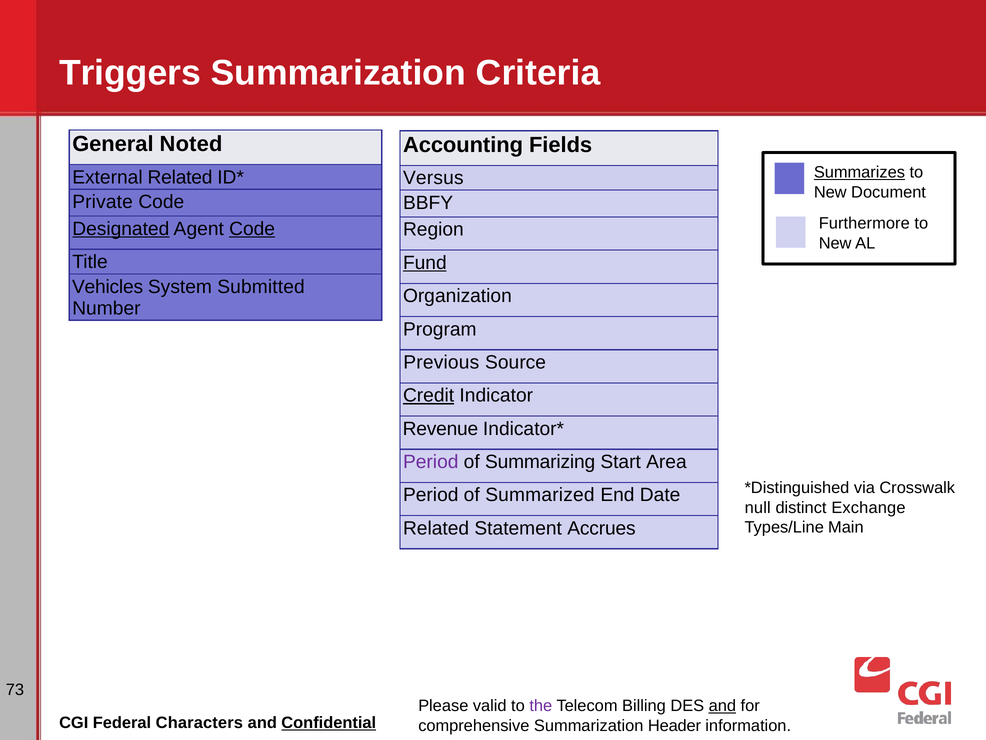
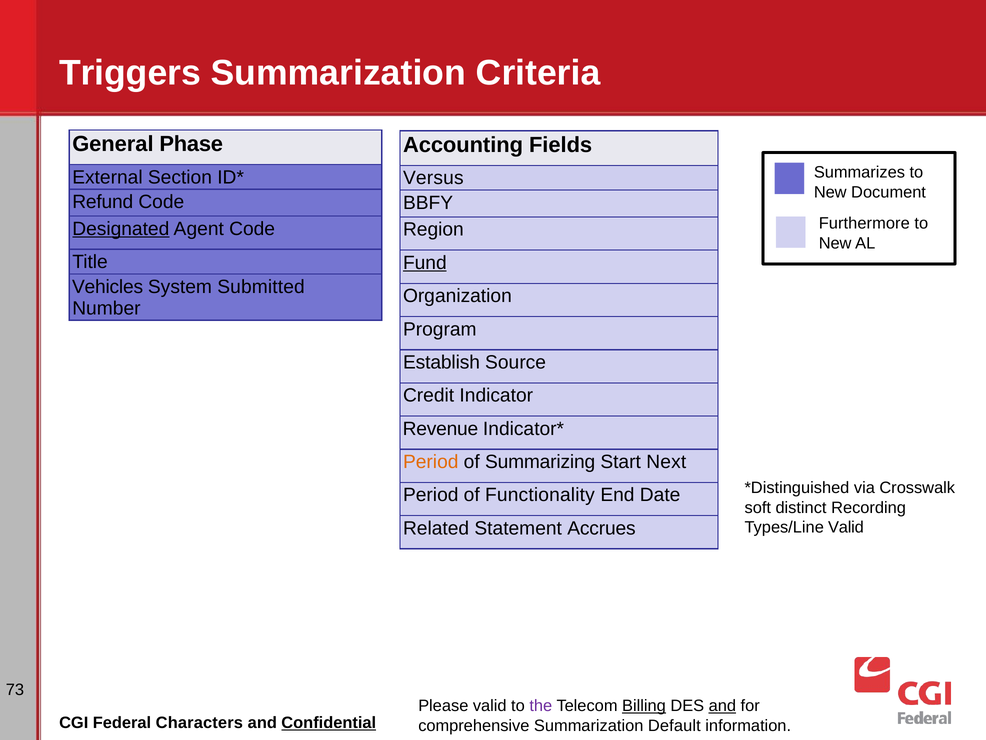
Noted: Noted -> Phase
Summarizes underline: present -> none
External Related: Related -> Section
Private: Private -> Refund
Code at (252, 229) underline: present -> none
Previous: Previous -> Establish
Credit underline: present -> none
Period at (431, 462) colour: purple -> orange
Area: Area -> Next
Summarized: Summarized -> Functionality
null: null -> soft
Exchange: Exchange -> Recording
Types/Line Main: Main -> Valid
Billing underline: none -> present
Header: Header -> Default
